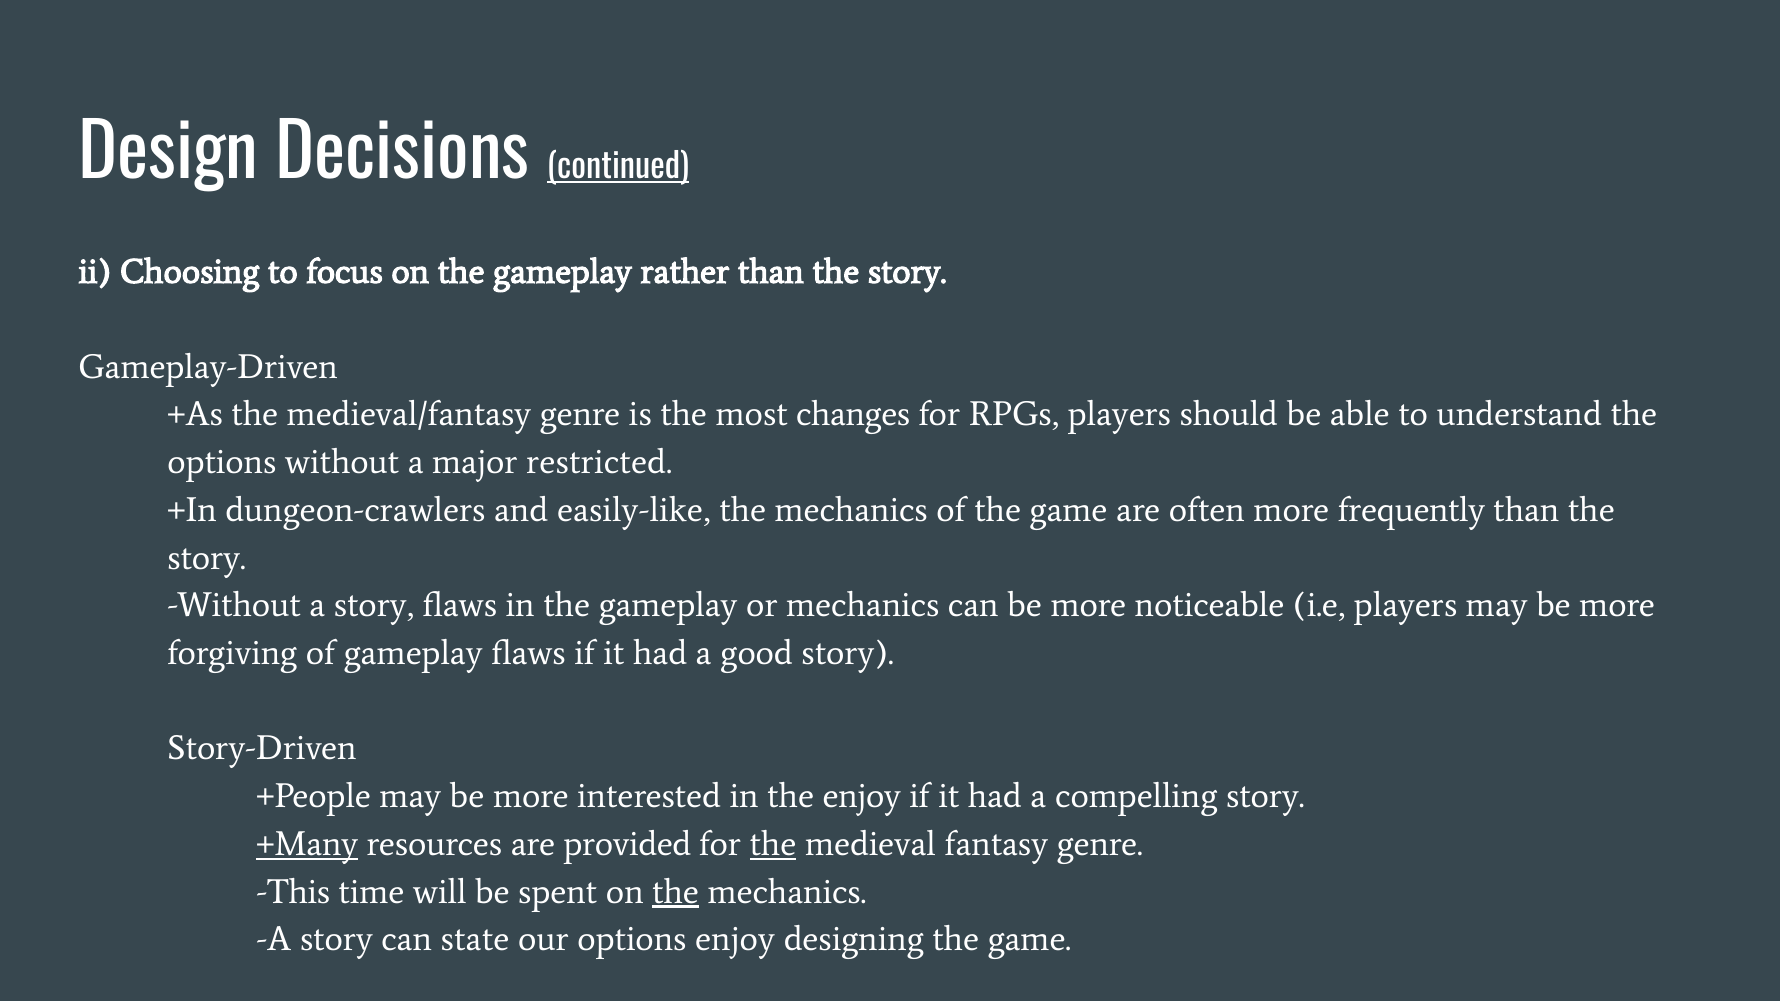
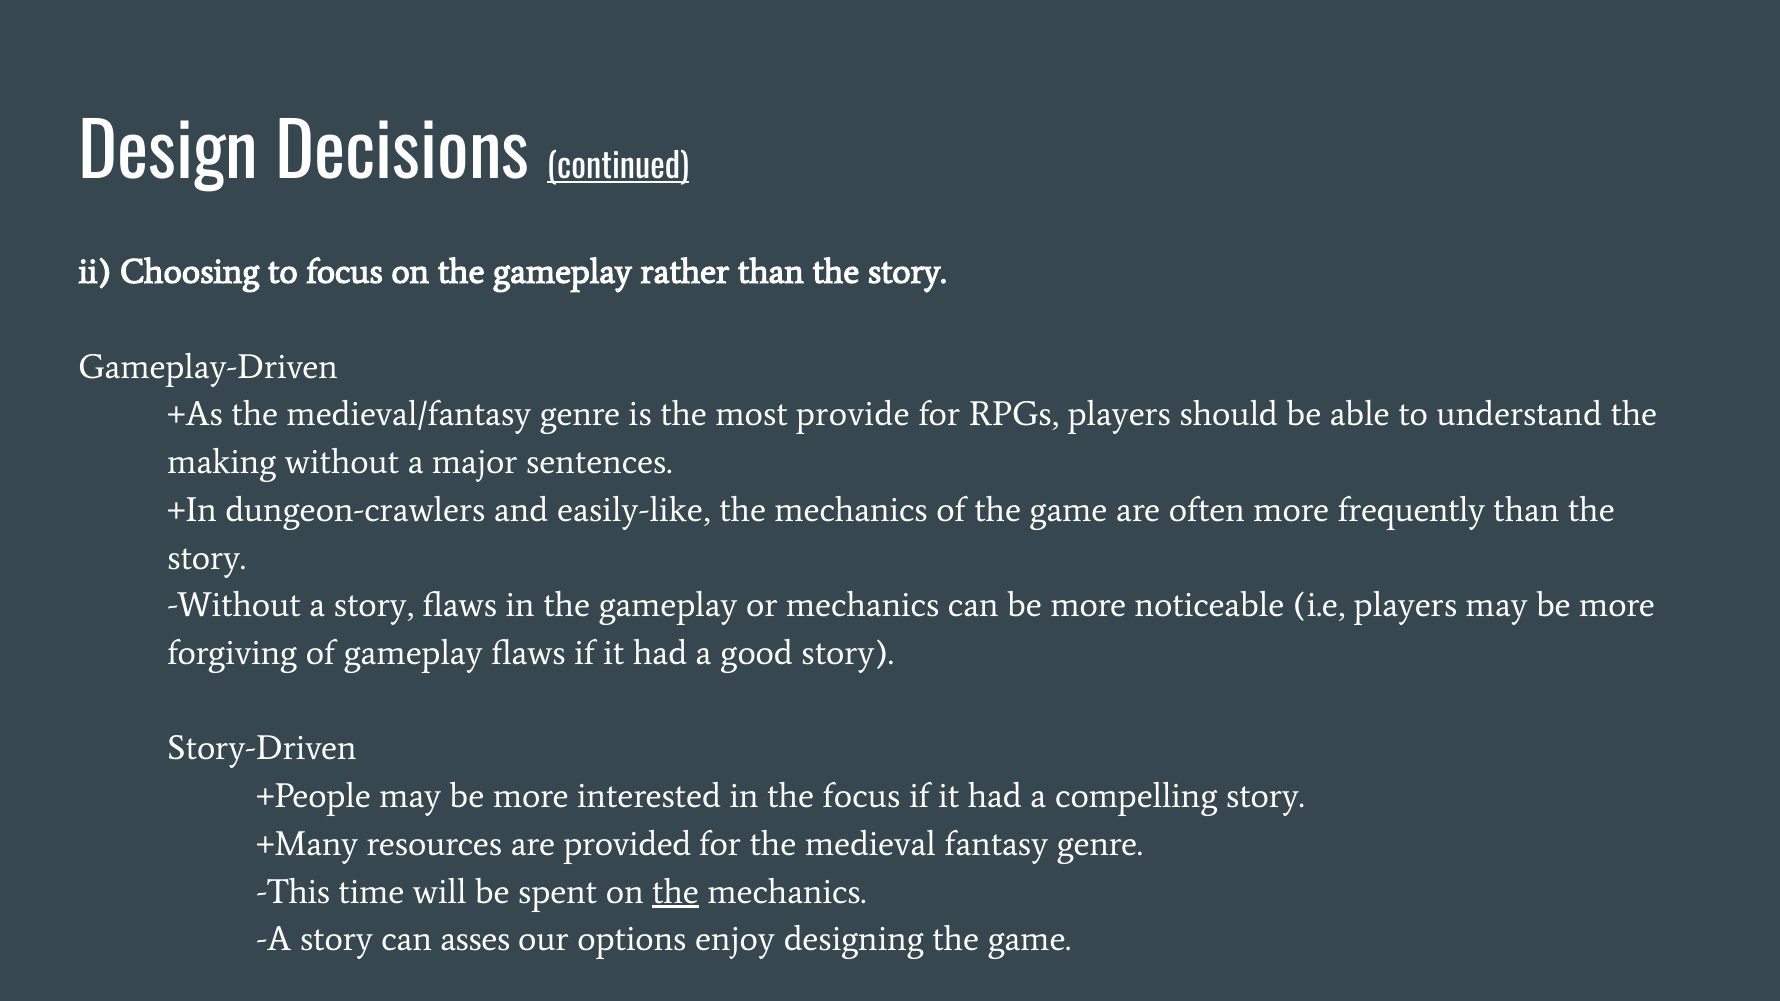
changes: changes -> provide
options at (222, 462): options -> making
restricted: restricted -> sentences
the enjoy: enjoy -> focus
+Many underline: present -> none
the at (773, 844) underline: present -> none
state: state -> asses
